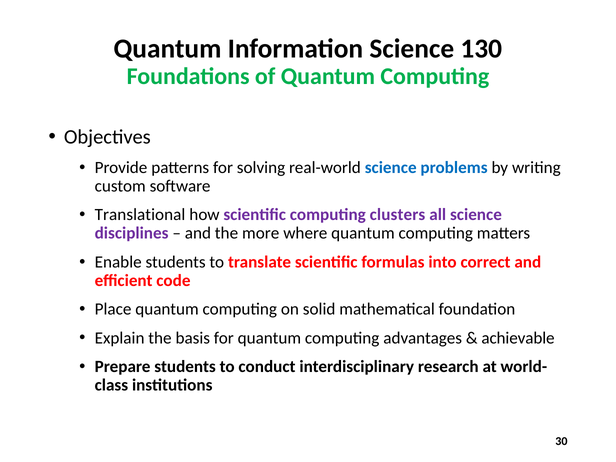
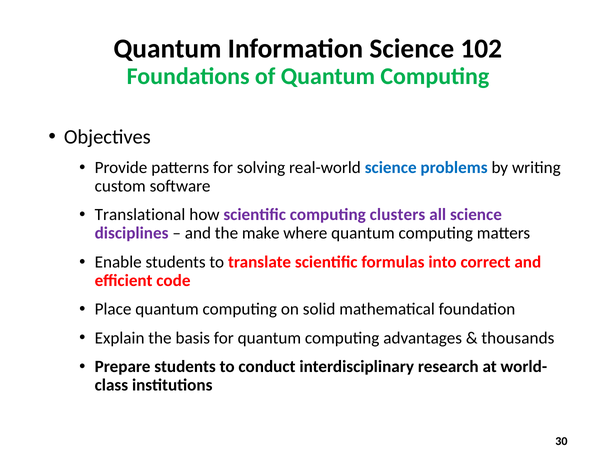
130: 130 -> 102
more: more -> make
achievable: achievable -> thousands
